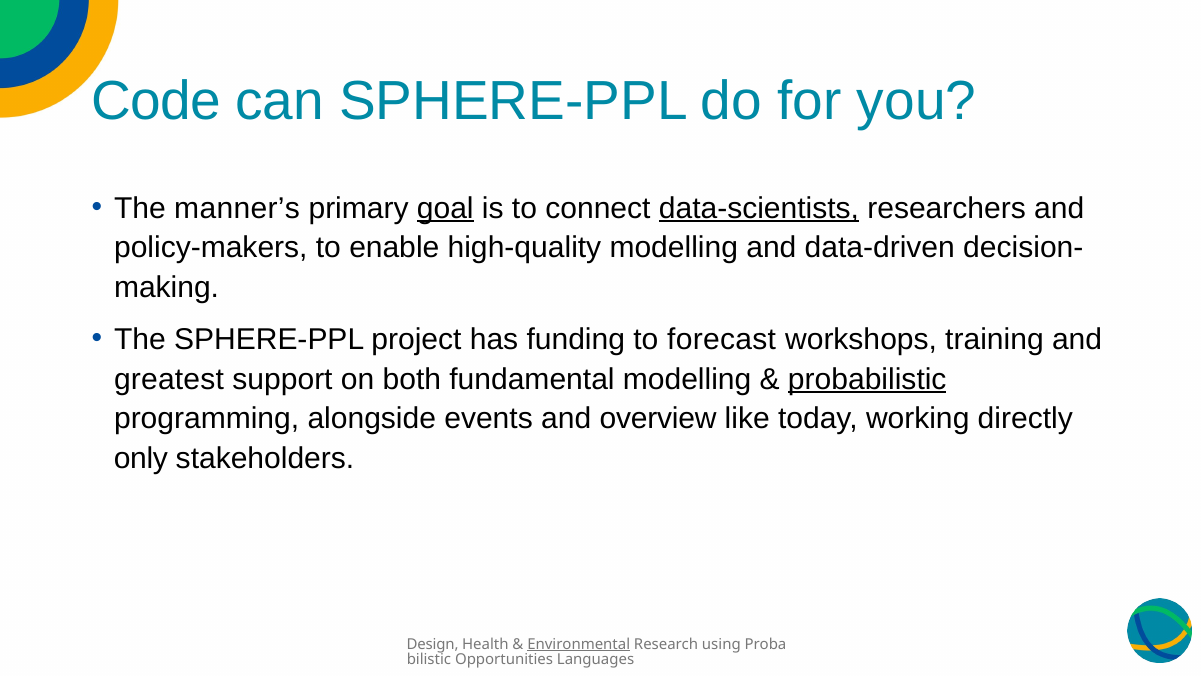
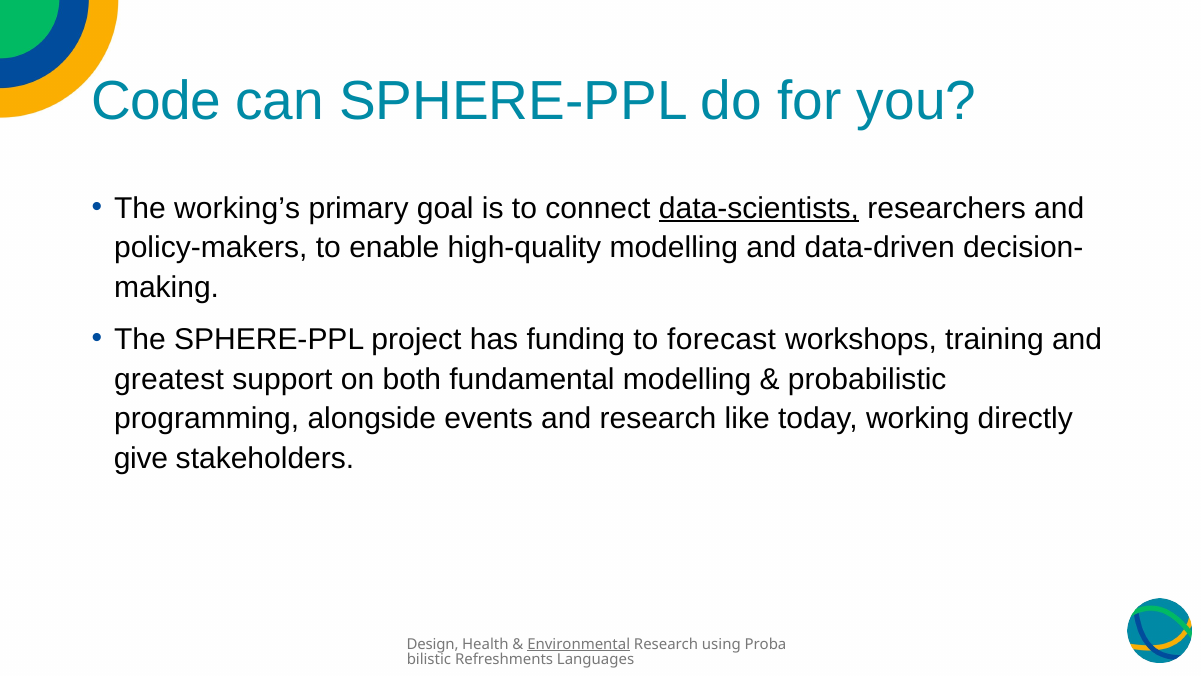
manner’s: manner’s -> working’s
goal underline: present -> none
probabilistic underline: present -> none
and overview: overview -> research
only: only -> give
Opportunities: Opportunities -> Refreshments
